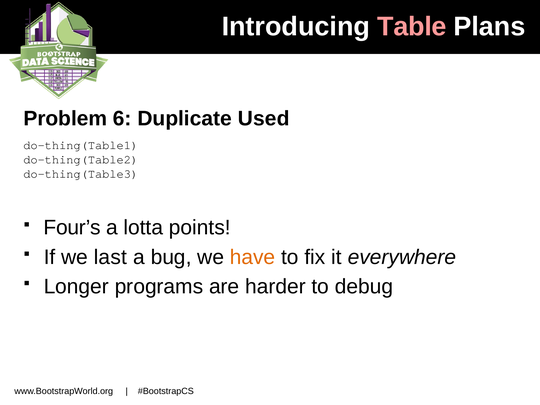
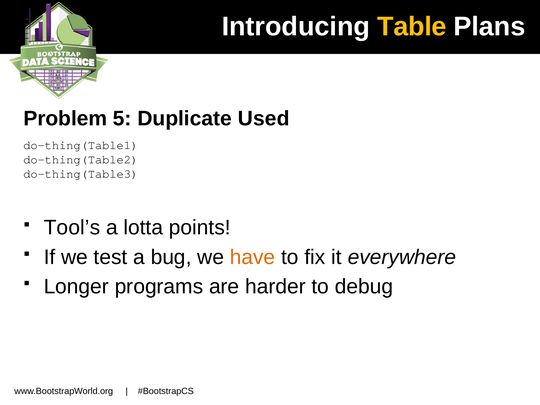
Table colour: pink -> yellow
6: 6 -> 5
Four’s: Four’s -> Tool’s
last: last -> test
